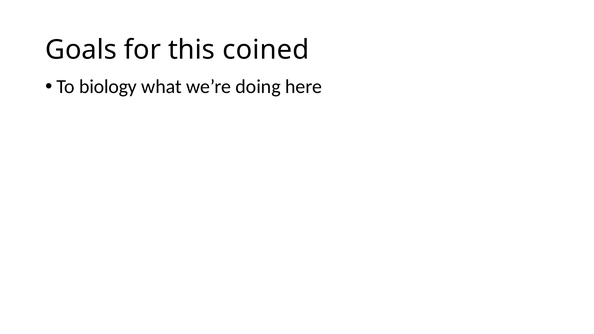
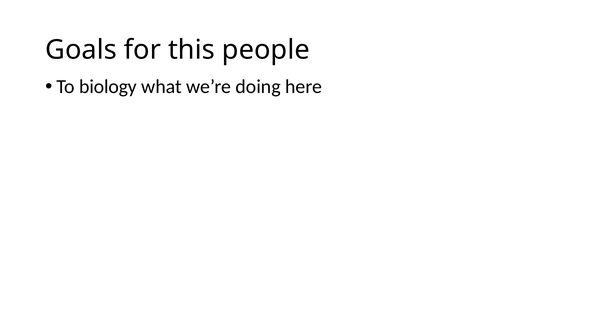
coined: coined -> people
